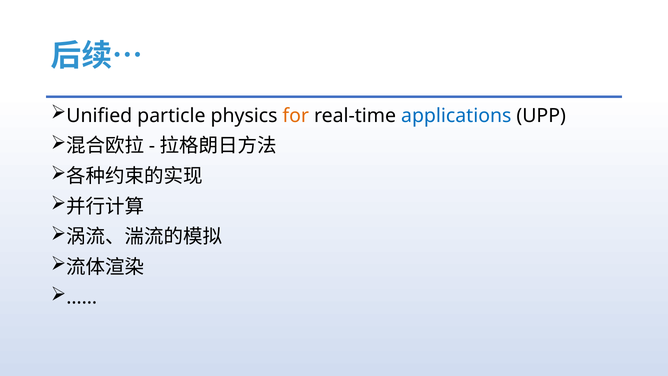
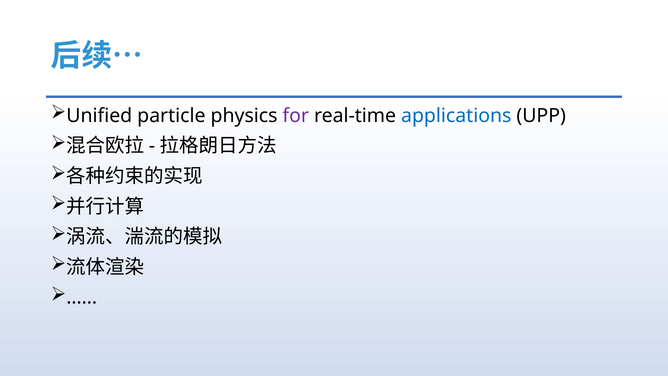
for colour: orange -> purple
